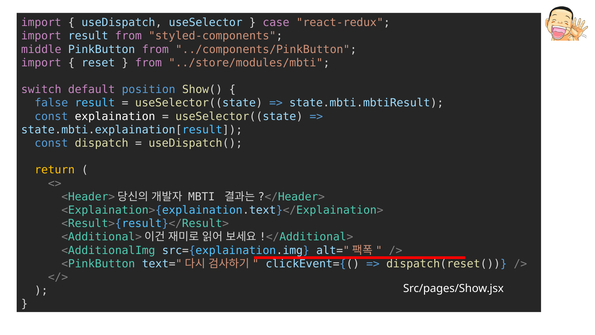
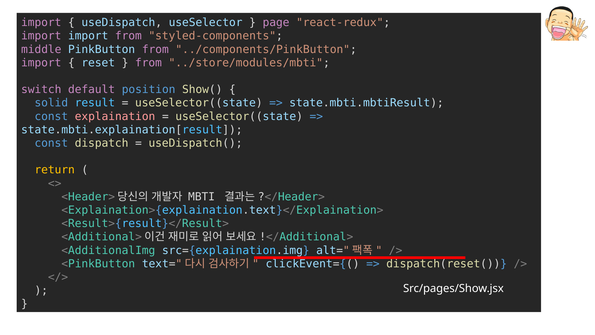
case: case -> page
import result: result -> import
false: false -> solid
explaination colour: white -> pink
